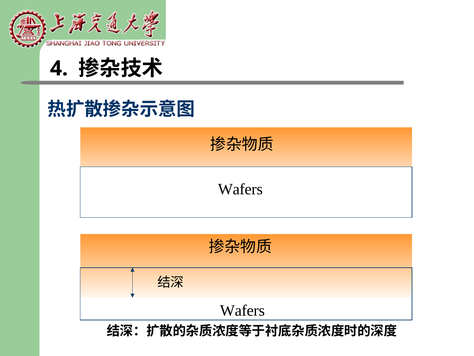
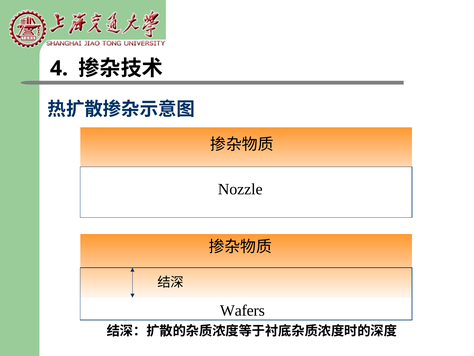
Wafers at (240, 189): Wafers -> Nozzle
